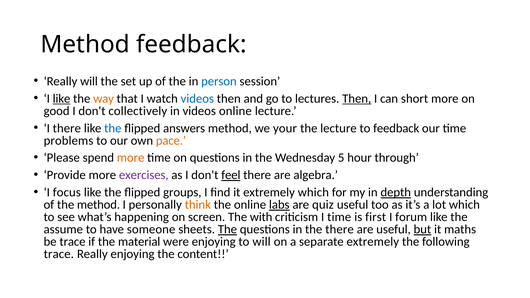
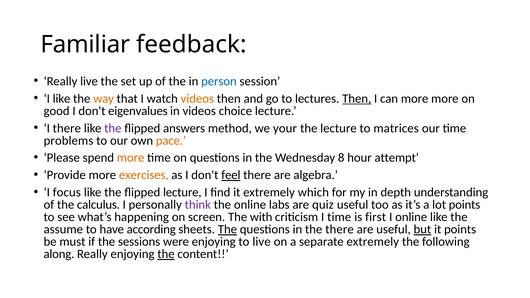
Method at (85, 45): Method -> Familiar
Really will: will -> live
like at (62, 99) underline: present -> none
videos at (197, 99) colour: blue -> orange
can short: short -> more
collectively: collectively -> eigenvalues
videos online: online -> choice
the at (113, 128) colour: blue -> purple
to feedback: feedback -> matrices
5: 5 -> 8
through: through -> attempt
exercises colour: purple -> orange
flipped groups: groups -> lecture
depth underline: present -> none
the method: method -> calculus
think colour: orange -> purple
labs underline: present -> none
lot which: which -> points
I forum: forum -> online
someone: someone -> according
it maths: maths -> points
be trace: trace -> must
material: material -> sessions
to will: will -> live
trace at (59, 254): trace -> along
the at (166, 254) underline: none -> present
